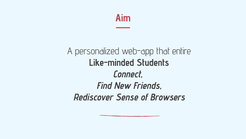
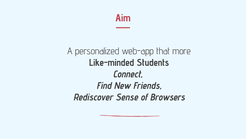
entire: entire -> more
